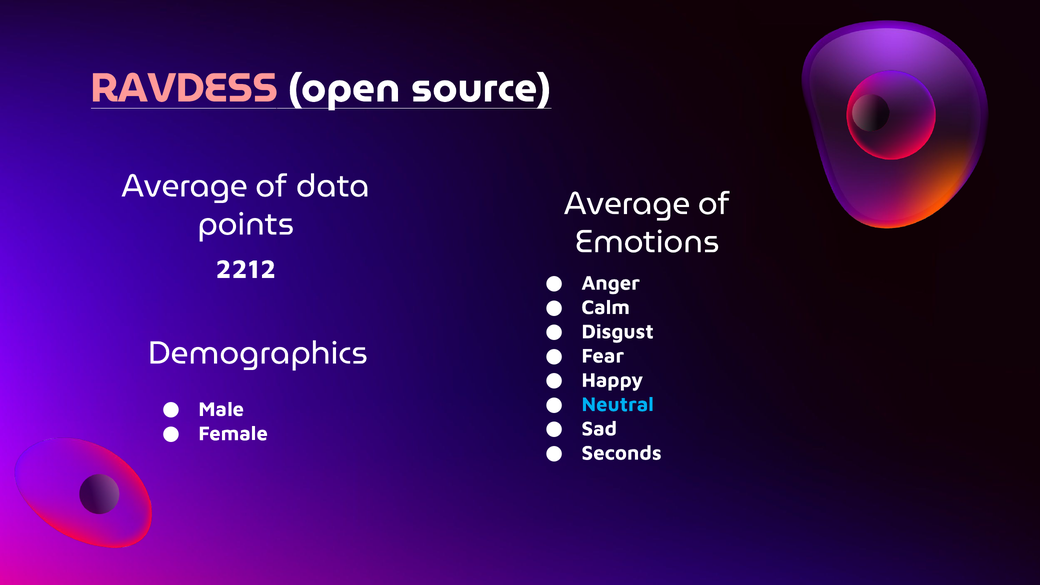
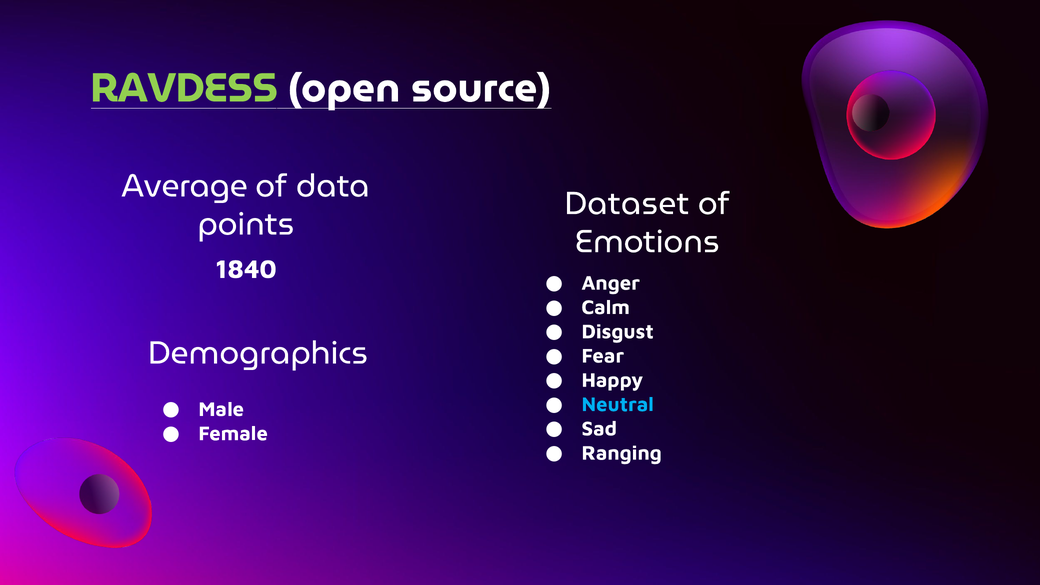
RAVDESS colour: pink -> light green
Average at (627, 204): Average -> Dataset
2212: 2212 -> 1840
Seconds: Seconds -> Ranging
